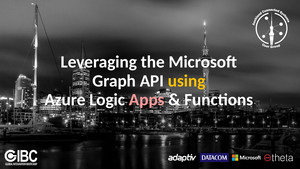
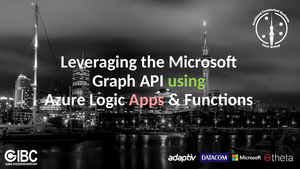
using colour: yellow -> light green
